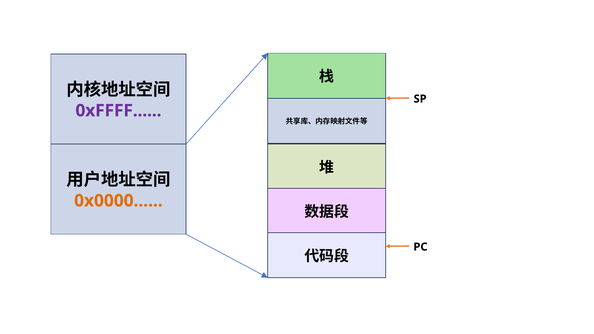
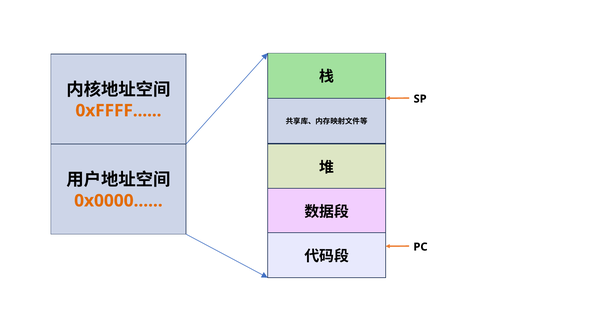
0xFFFF colour: purple -> orange
